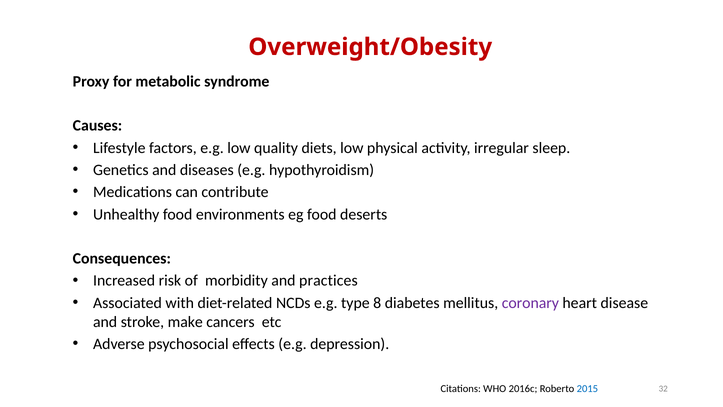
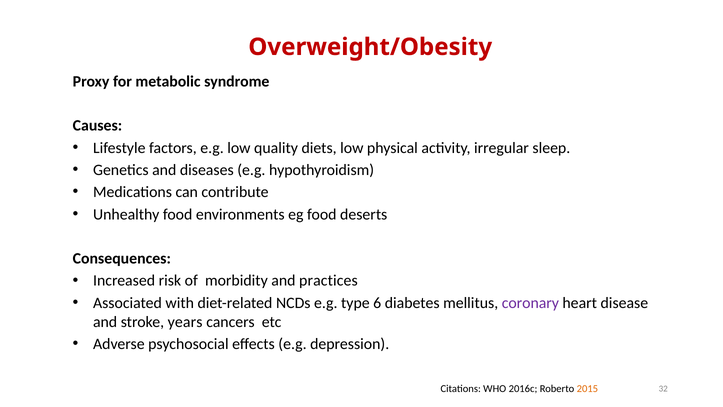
8: 8 -> 6
make: make -> years
2015 colour: blue -> orange
